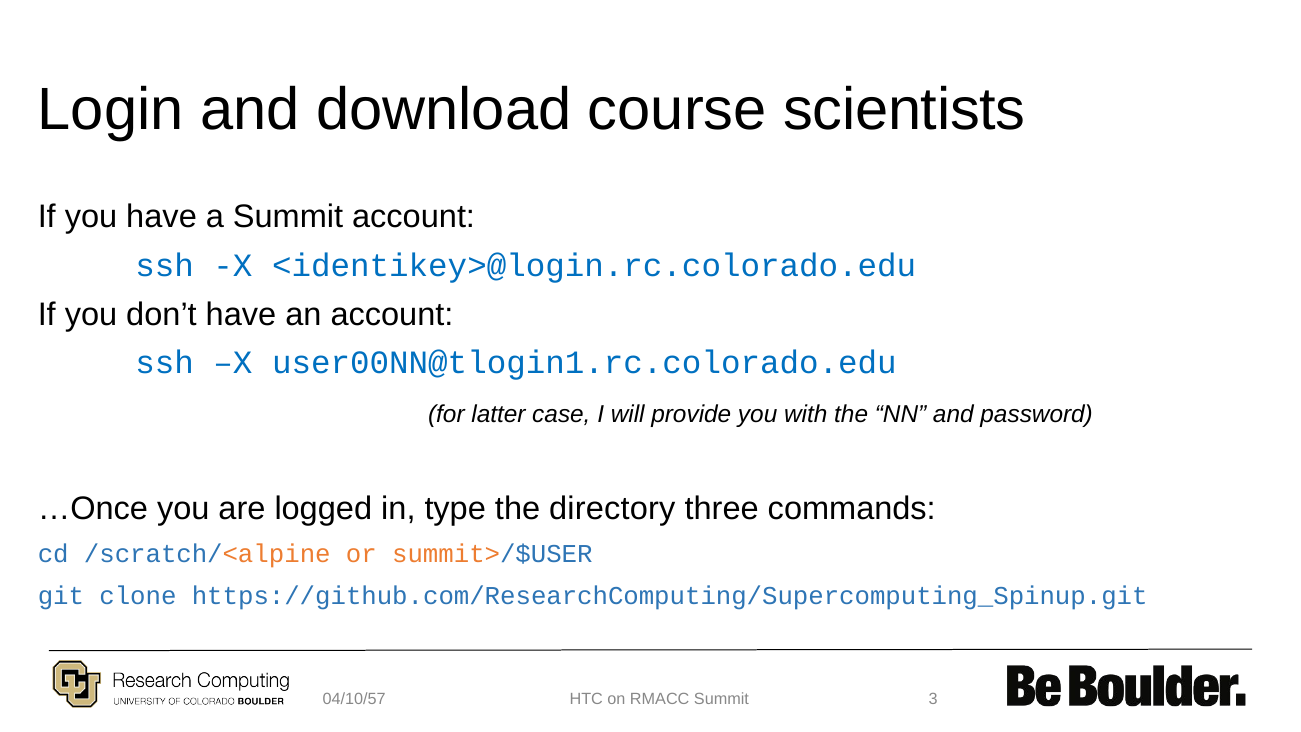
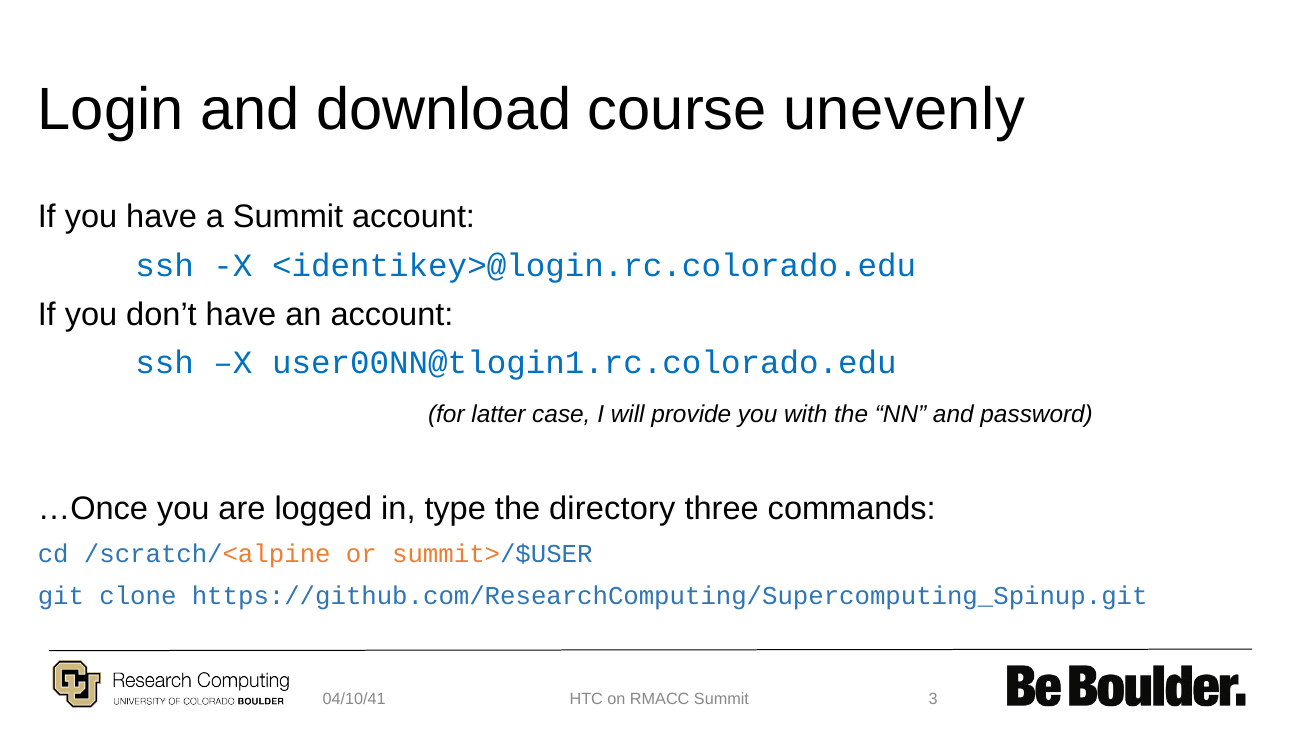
scientists: scientists -> unevenly
04/10/57: 04/10/57 -> 04/10/41
